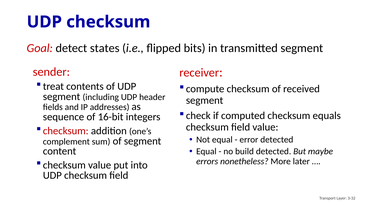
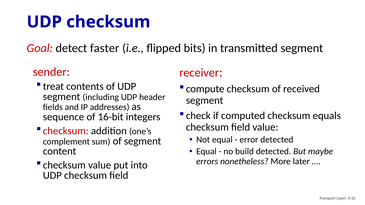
states: states -> faster
